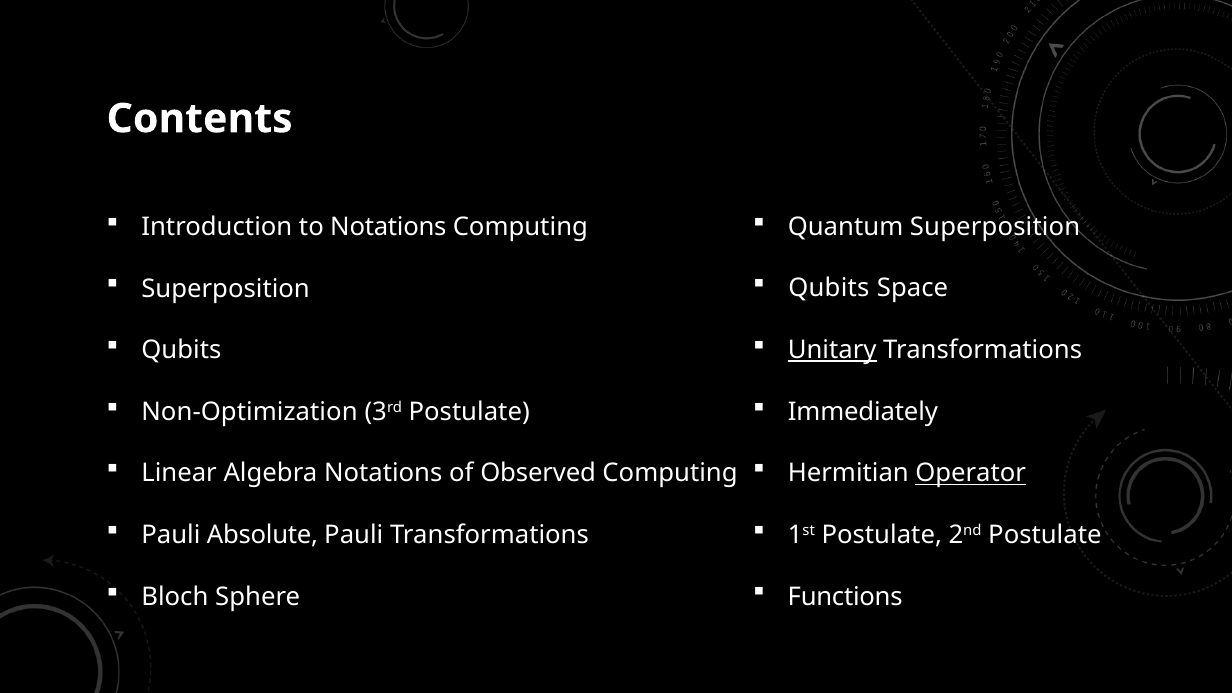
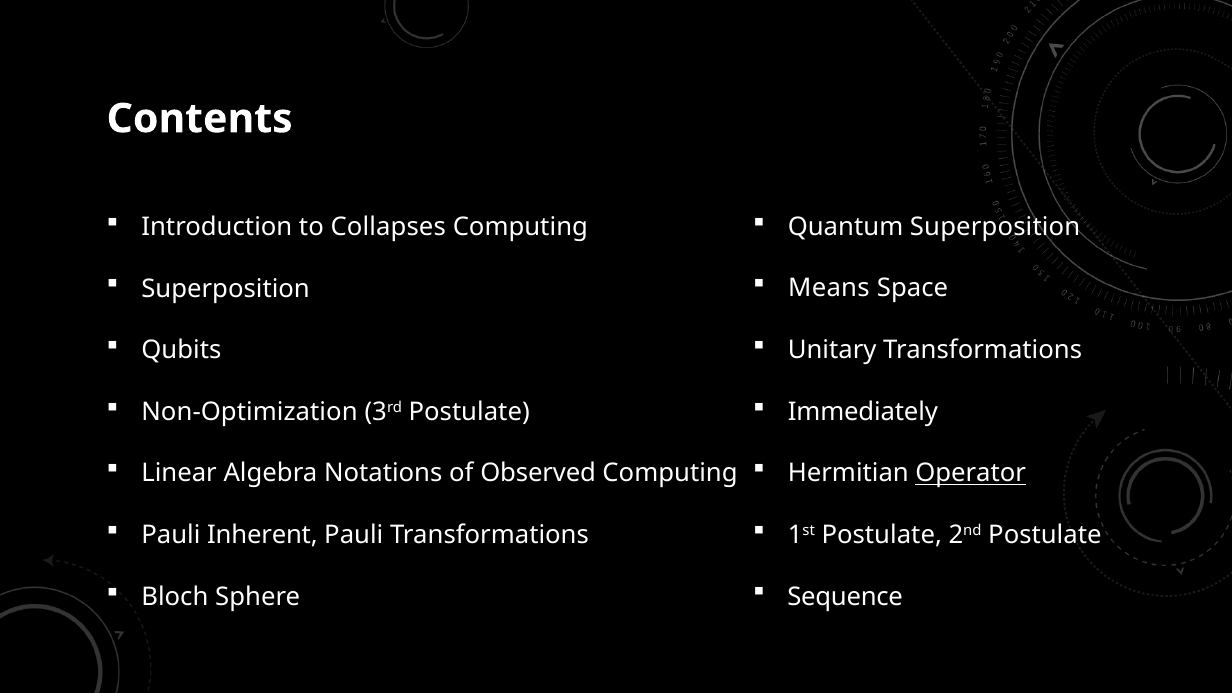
to Notations: Notations -> Collapses
Qubits at (829, 289): Qubits -> Means
Unitary underline: present -> none
Absolute: Absolute -> Inherent
Functions: Functions -> Sequence
